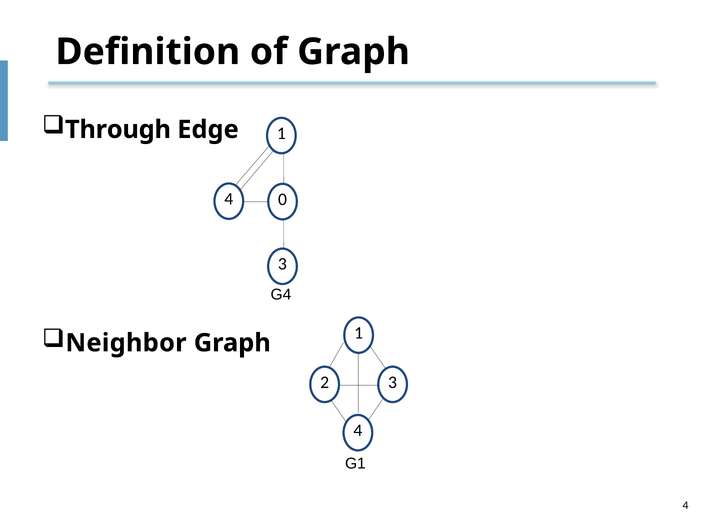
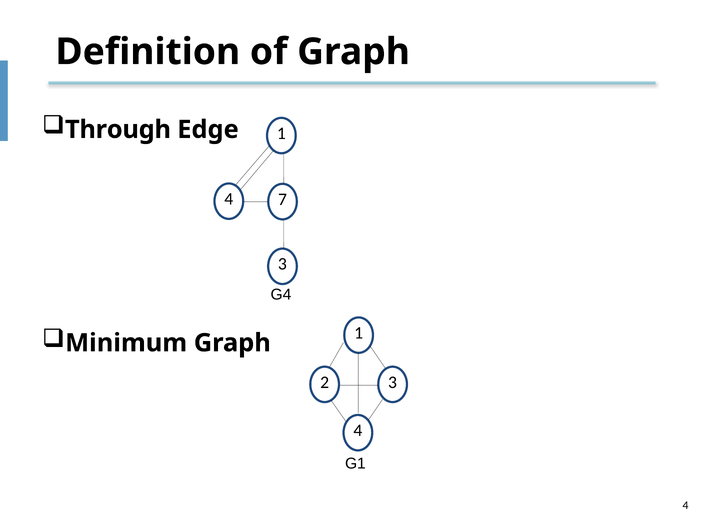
0: 0 -> 7
Neighbor: Neighbor -> Minimum
